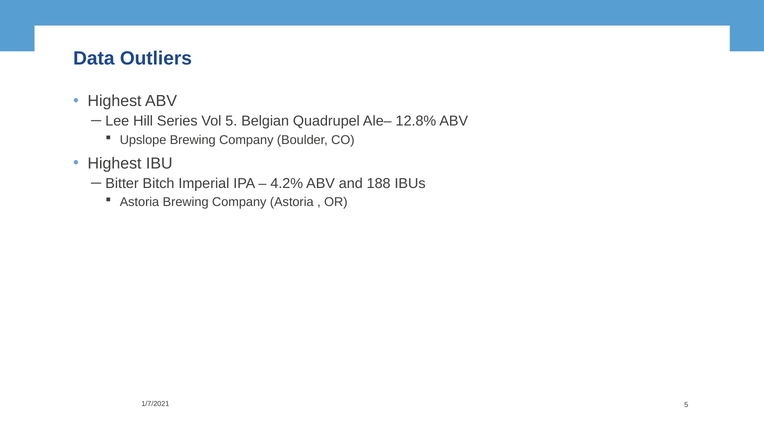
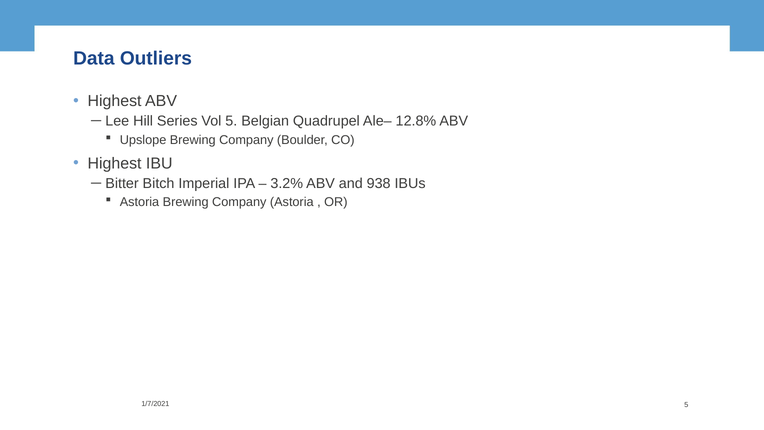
4.2%: 4.2% -> 3.2%
188: 188 -> 938
